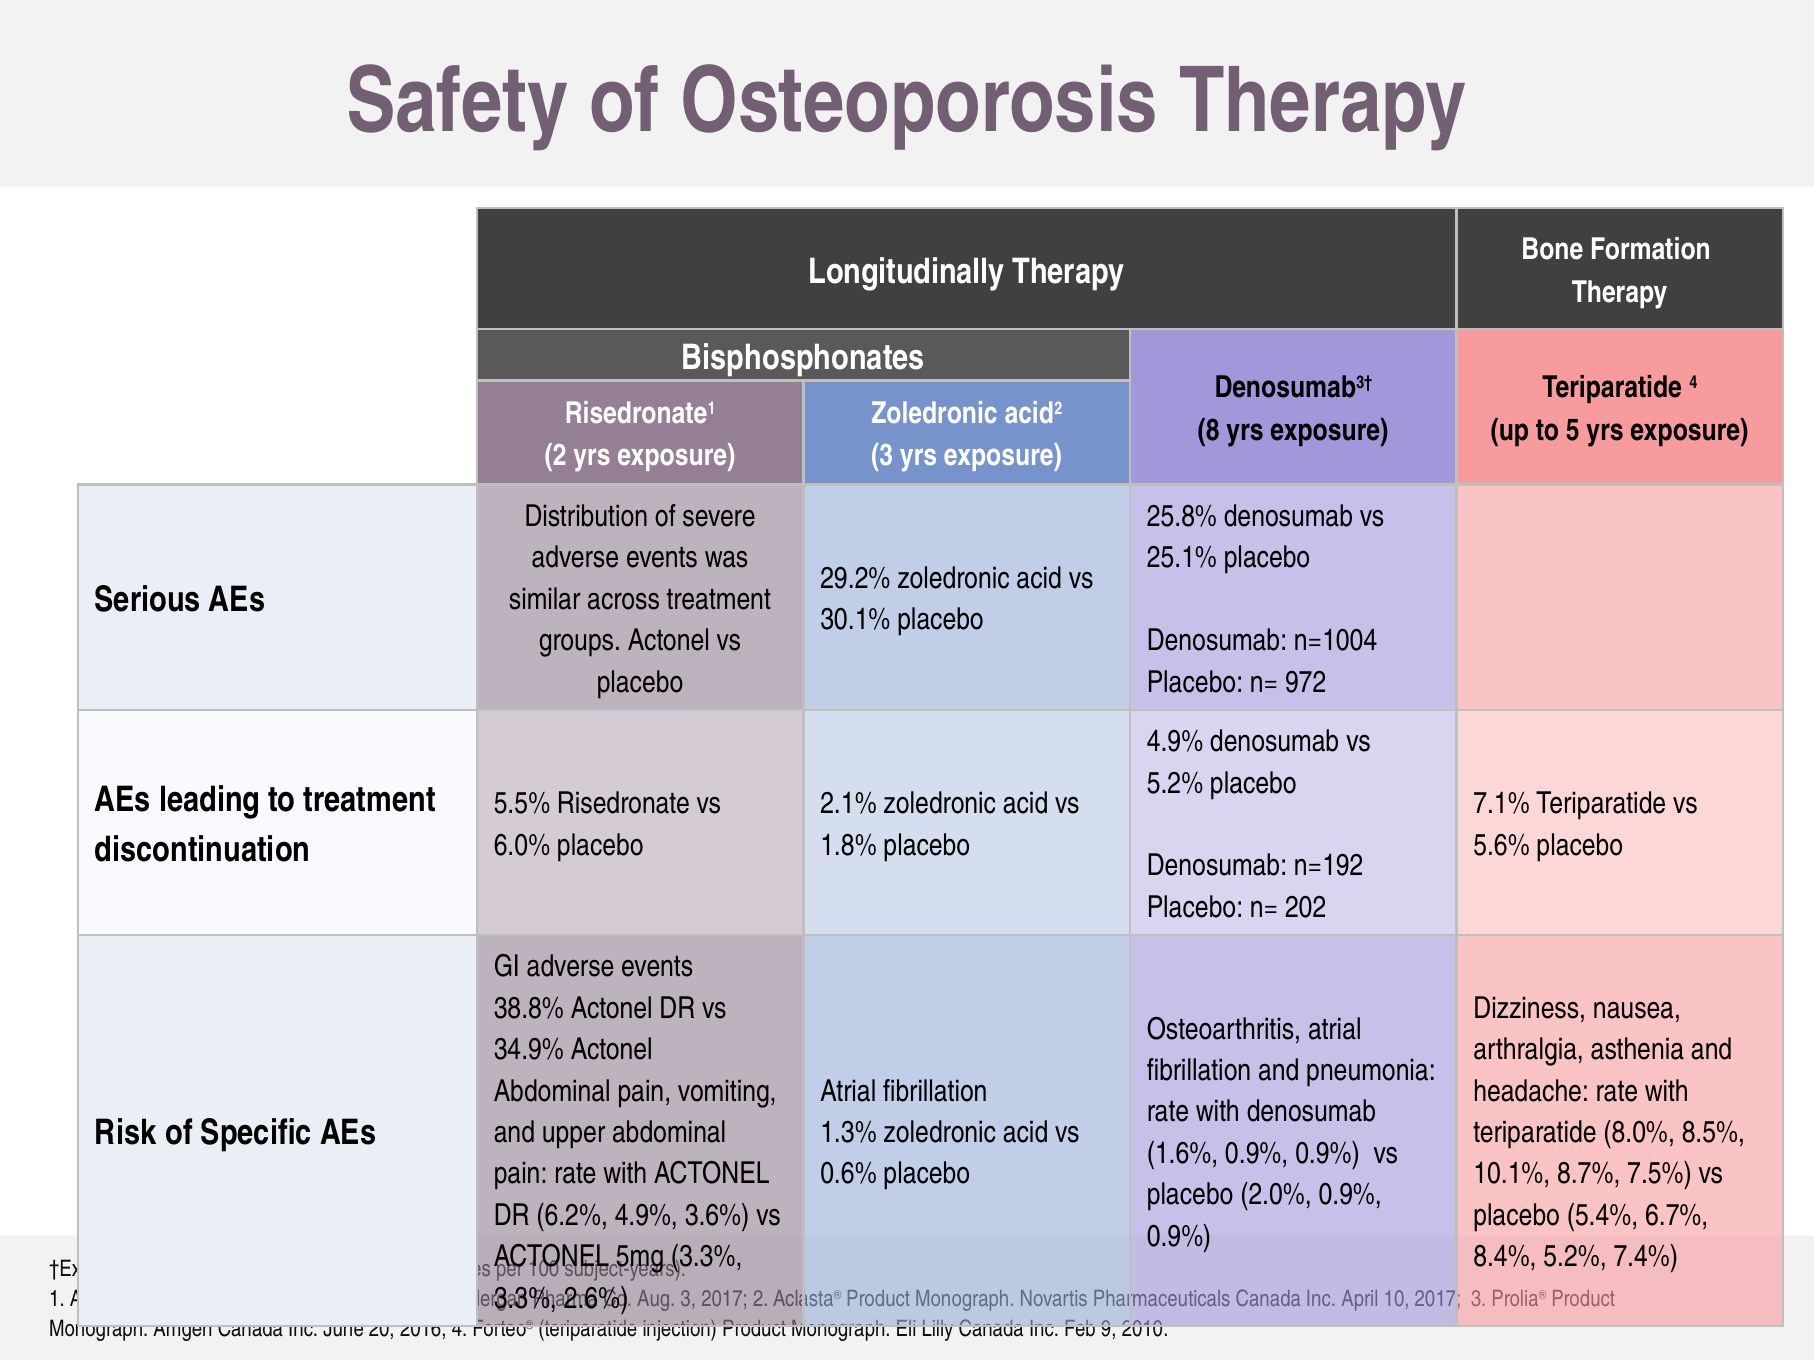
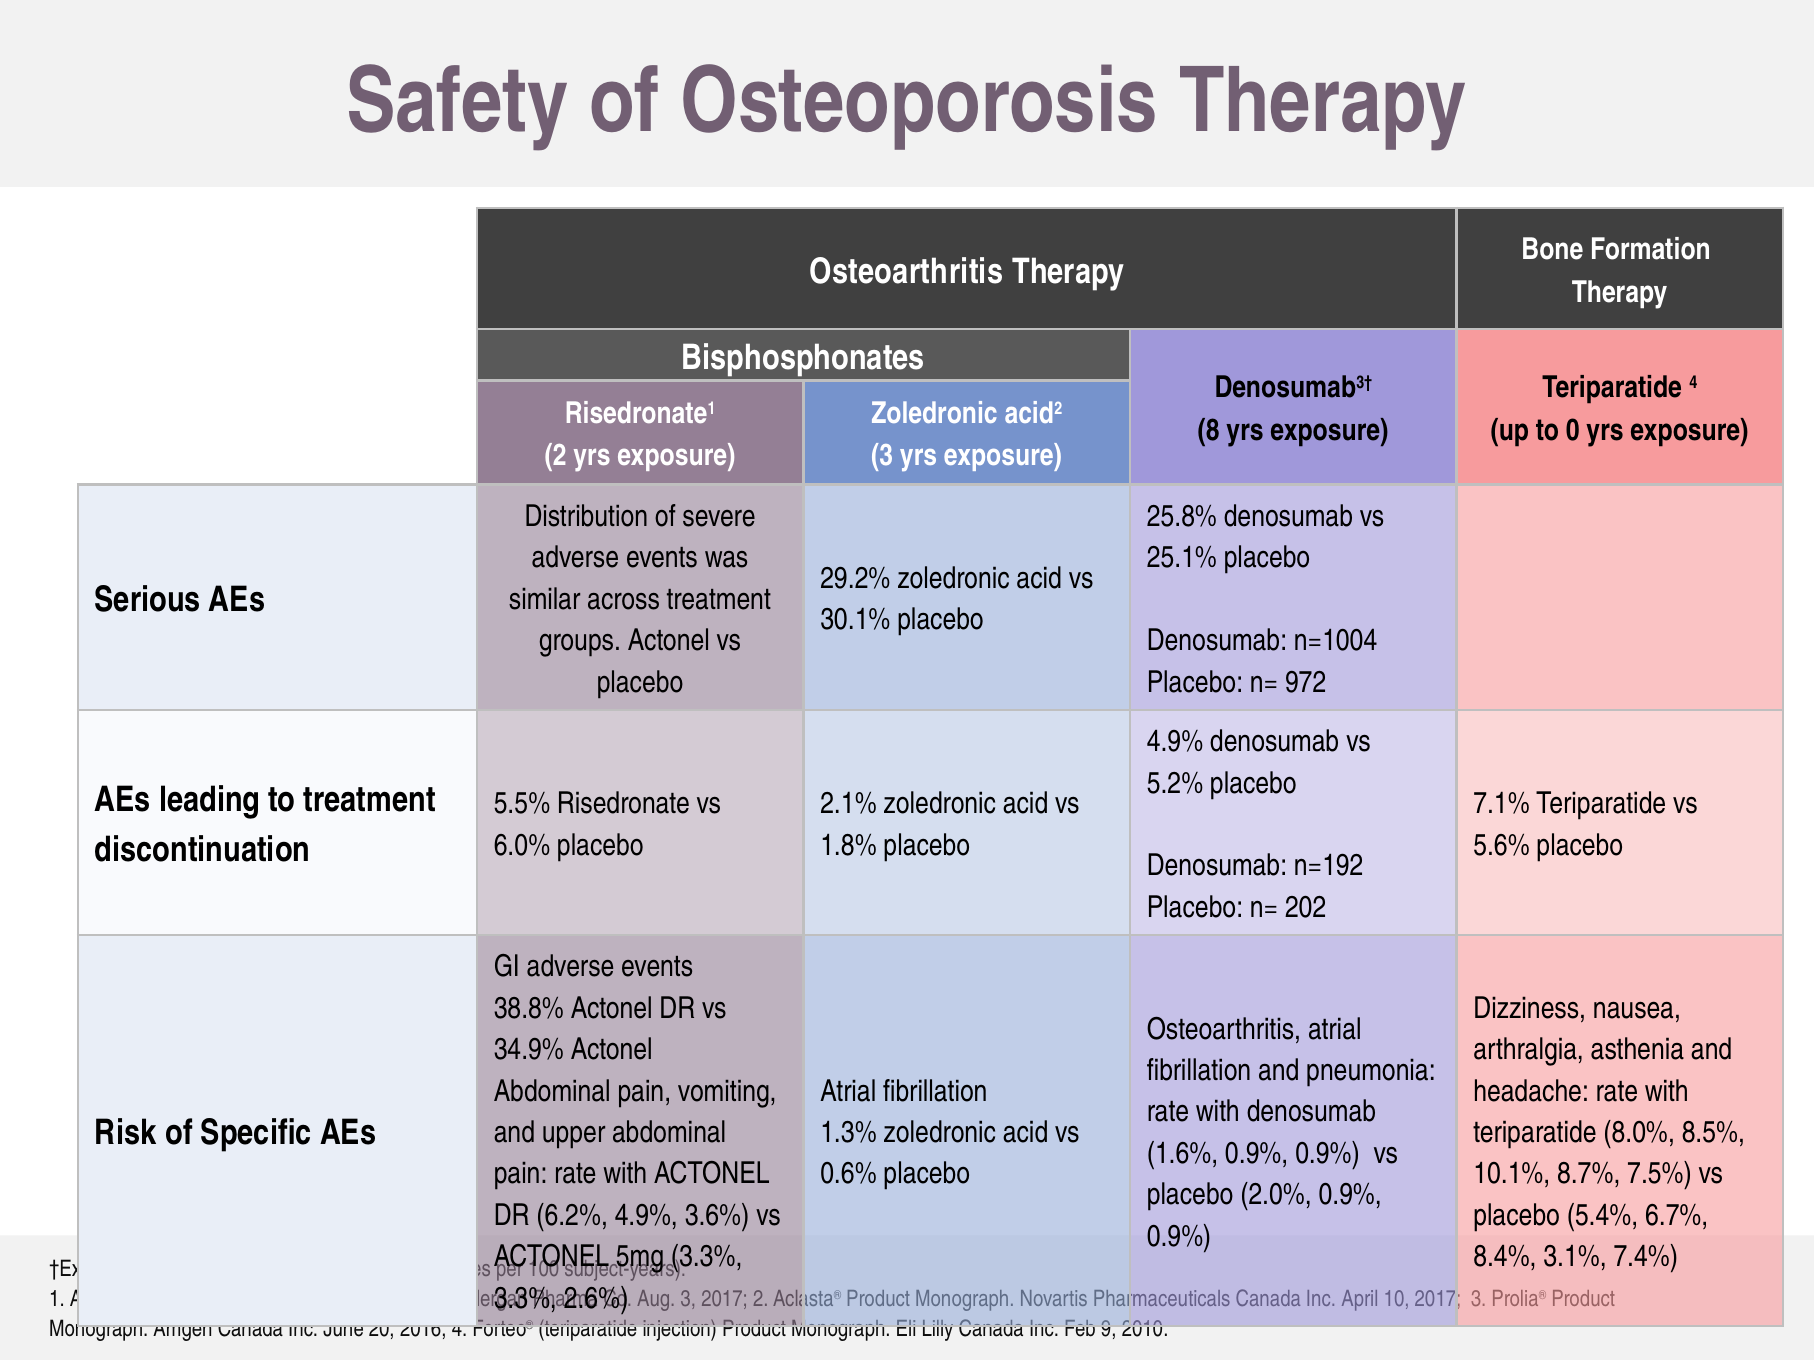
Longitudinally at (907, 272): Longitudinally -> Osteoarthritis
5: 5 -> 0
8.4% 5.2%: 5.2% -> 3.1%
